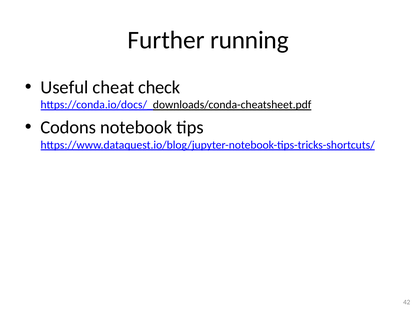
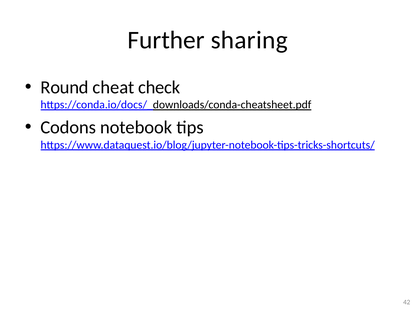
running: running -> sharing
Useful: Useful -> Round
